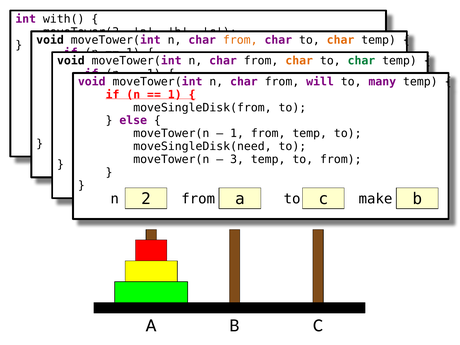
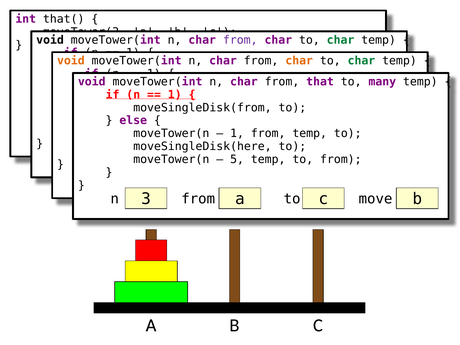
with(: with( -> that(
from at (240, 40) colour: orange -> purple
char at (341, 40) colour: orange -> green
void at (71, 61) colour: black -> orange
will: will -> that
moveSingleDisk(need: moveSingleDisk(need -> moveSingleDisk(here
3 at (237, 159): 3 -> 5
2 at (146, 199): 2 -> 3
make: make -> move
